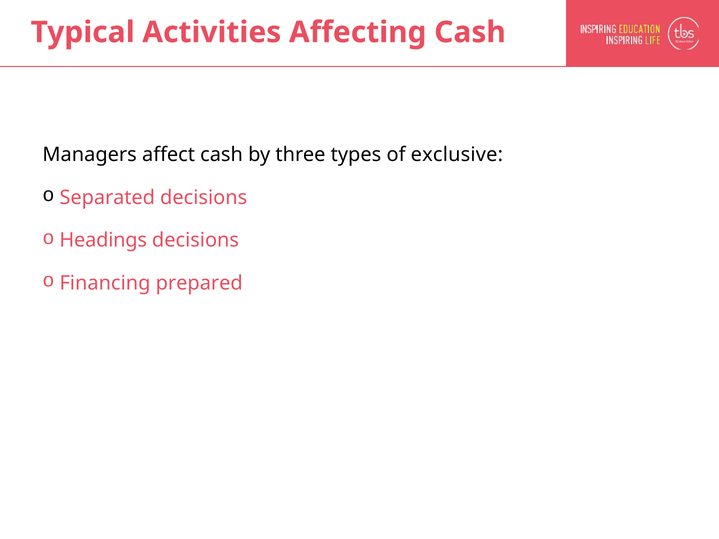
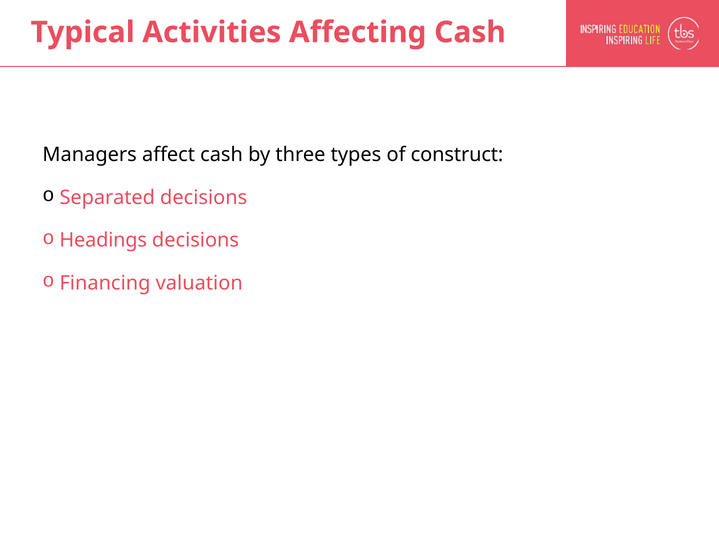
exclusive: exclusive -> construct
prepared: prepared -> valuation
